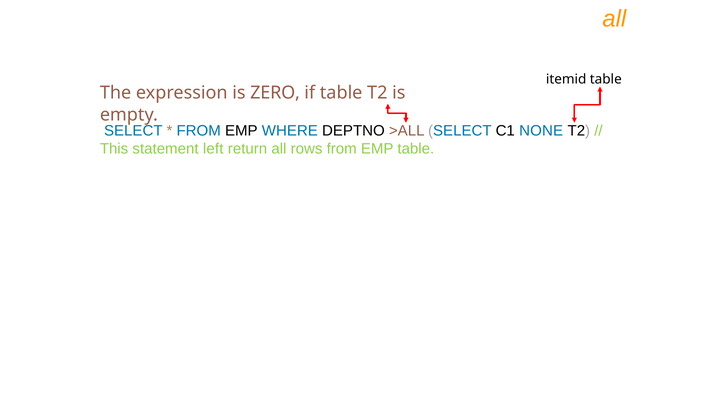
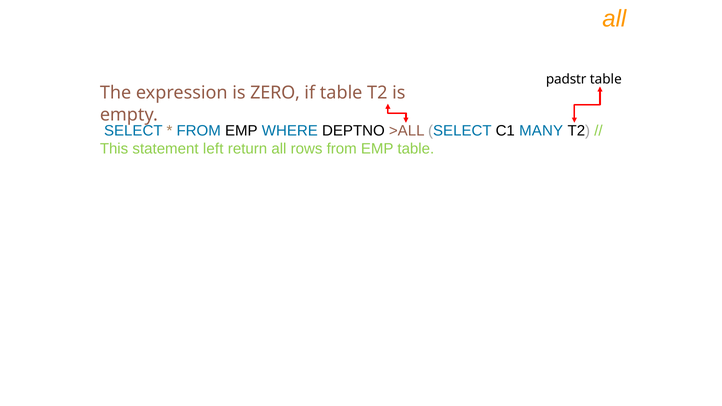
itemid: itemid -> padstr
NONE: NONE -> MANY
